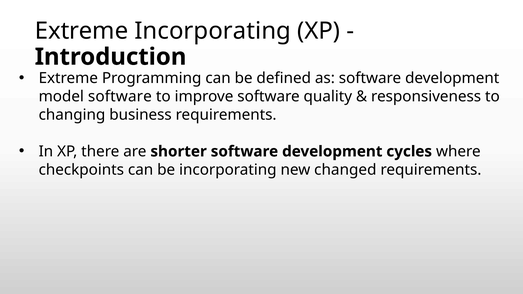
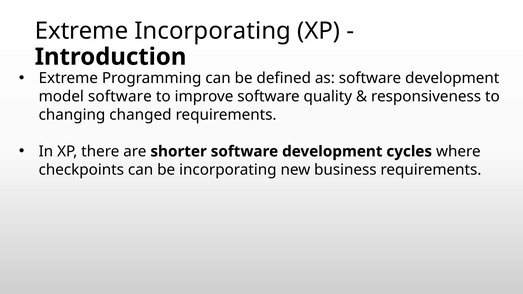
business: business -> changed
changed: changed -> business
